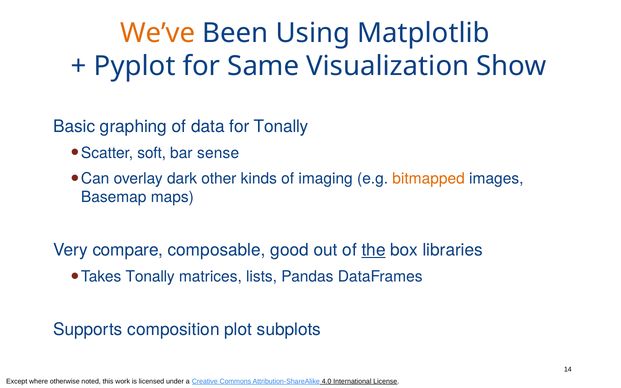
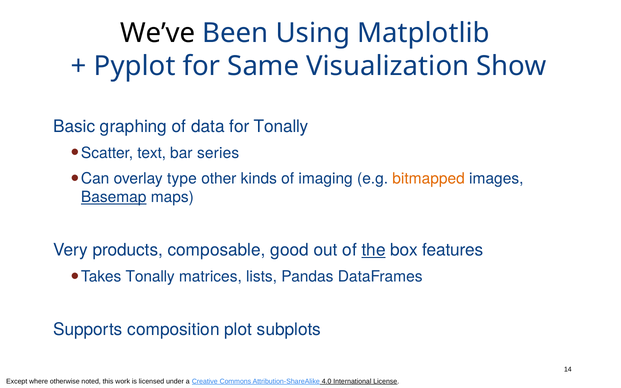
We’ve colour: orange -> black
soft: soft -> text
sense: sense -> series
dark: dark -> type
Basemap underline: none -> present
compare: compare -> products
libraries: libraries -> features
